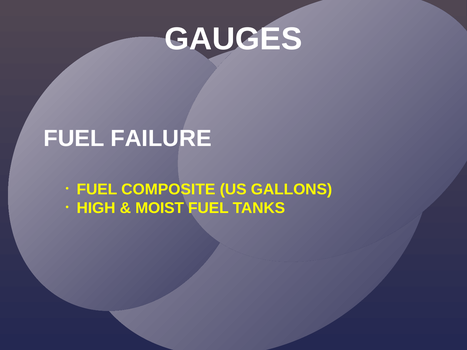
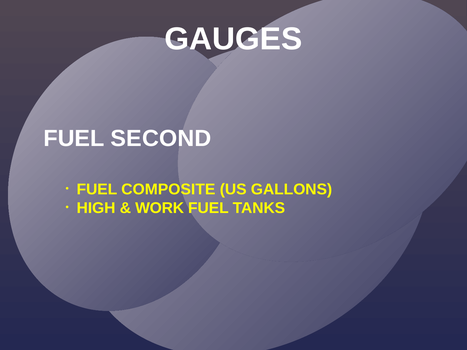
FAILURE: FAILURE -> SECOND
MOIST: MOIST -> WORK
